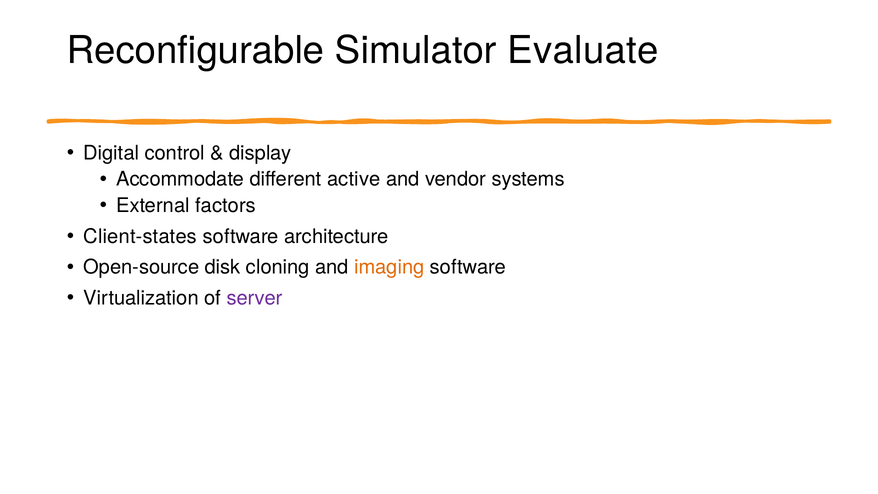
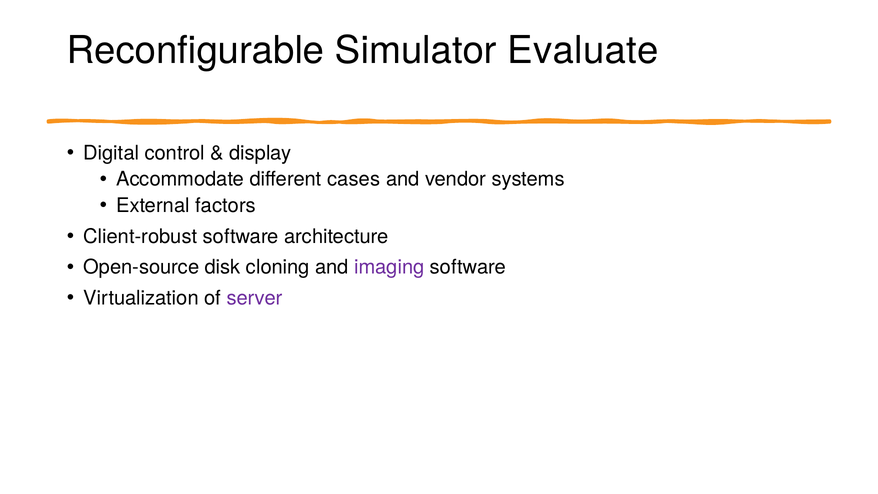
active: active -> cases
Client-states: Client-states -> Client-robust
imaging colour: orange -> purple
